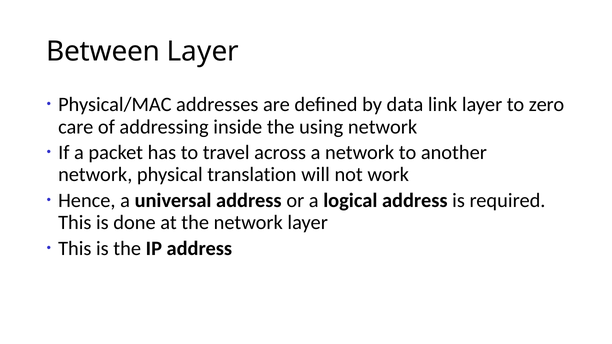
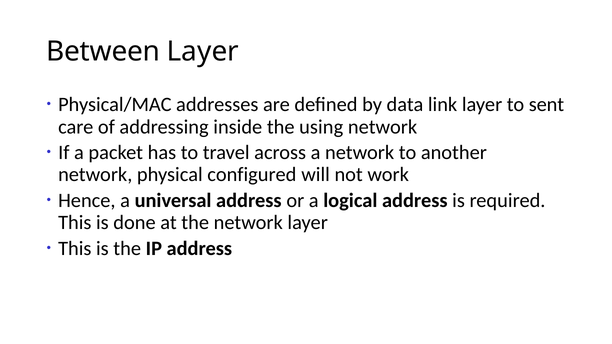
zero: zero -> sent
translation: translation -> configured
